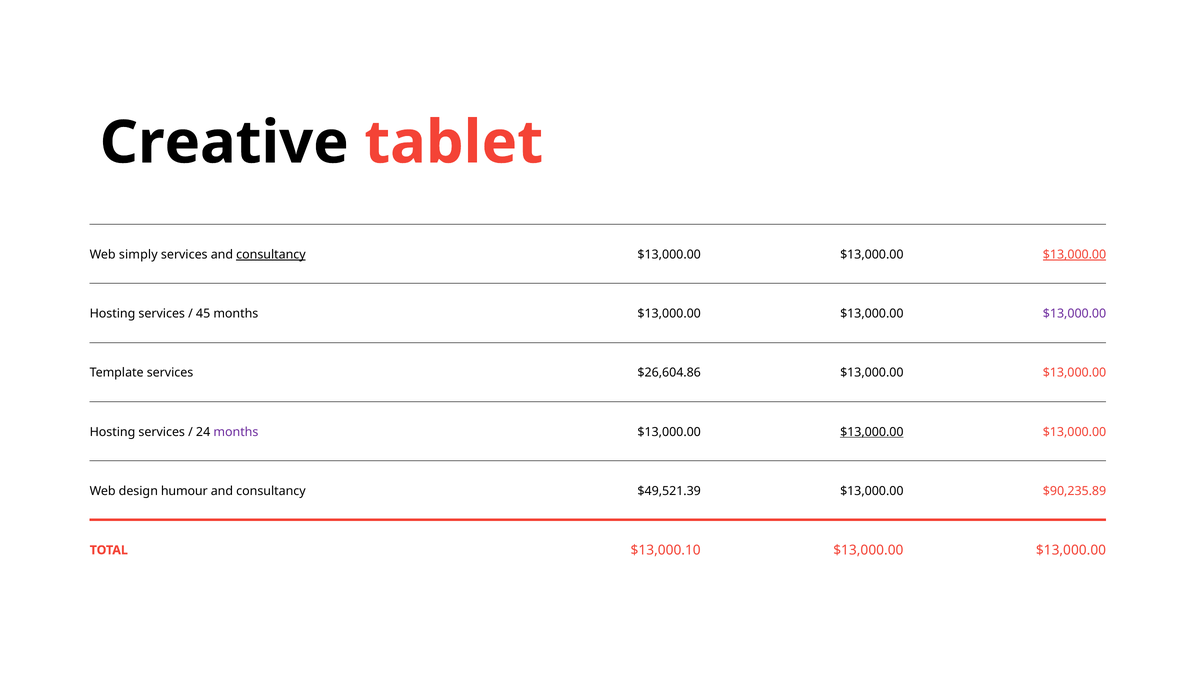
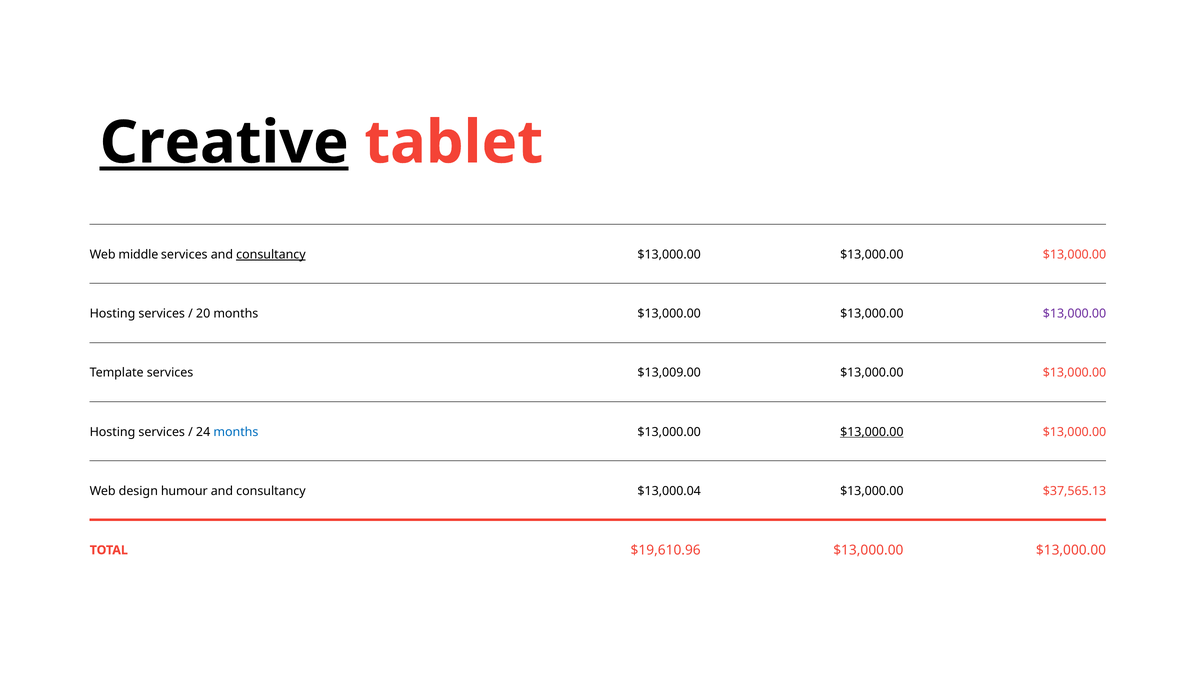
Creative underline: none -> present
simply: simply -> middle
$13,000.00 at (1075, 255) underline: present -> none
45: 45 -> 20
$26,604.86: $26,604.86 -> $13,009.00
months at (236, 432) colour: purple -> blue
$49,521.39: $49,521.39 -> $13,000.04
$90,235.89: $90,235.89 -> $37,565.13
$13,000.10: $13,000.10 -> $19,610.96
